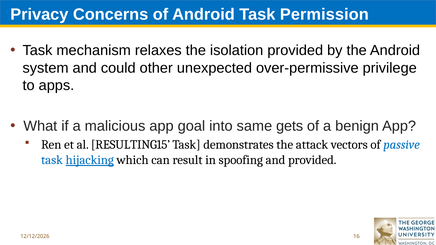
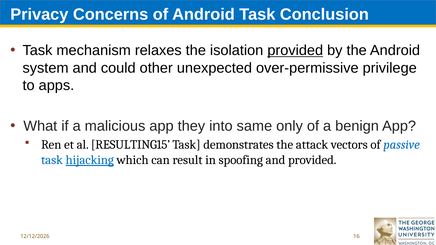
Permission: Permission -> Conclusion
provided at (295, 51) underline: none -> present
goal: goal -> they
gets: gets -> only
